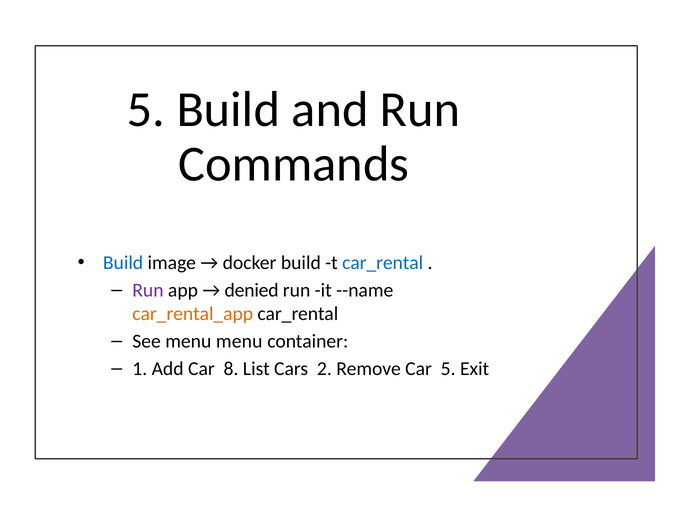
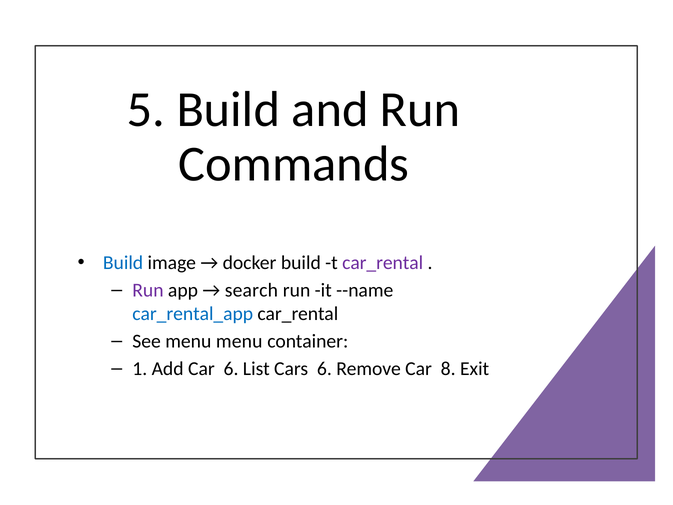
car_rental at (383, 263) colour: blue -> purple
denied: denied -> search
car_rental_app colour: orange -> blue
Car 8: 8 -> 6
Cars 2: 2 -> 6
Car 5: 5 -> 8
